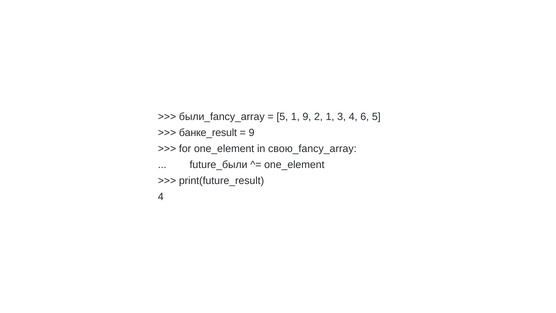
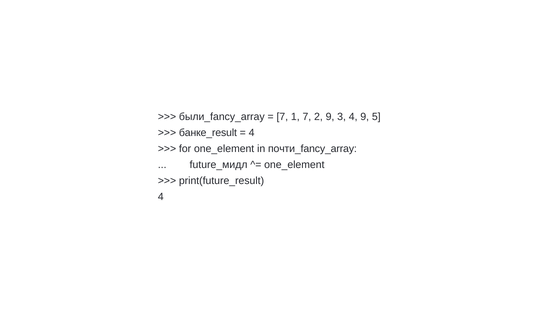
5 at (282, 117): 5 -> 7
1 9: 9 -> 7
2 1: 1 -> 9
4 6: 6 -> 9
9 at (252, 133): 9 -> 4
свою_fancy_array: свою_fancy_array -> почти_fancy_array
future_были: future_были -> future_мидл
